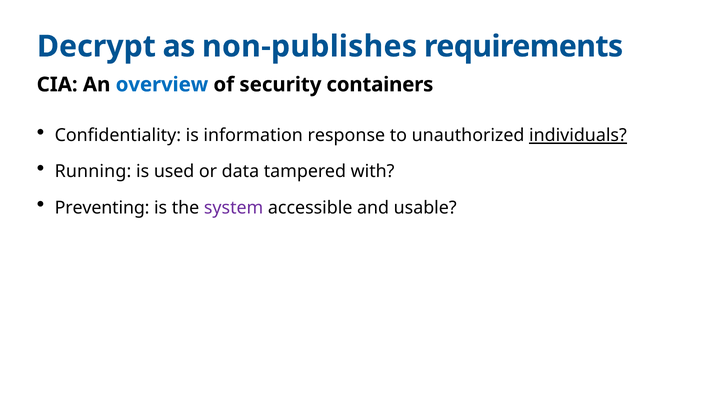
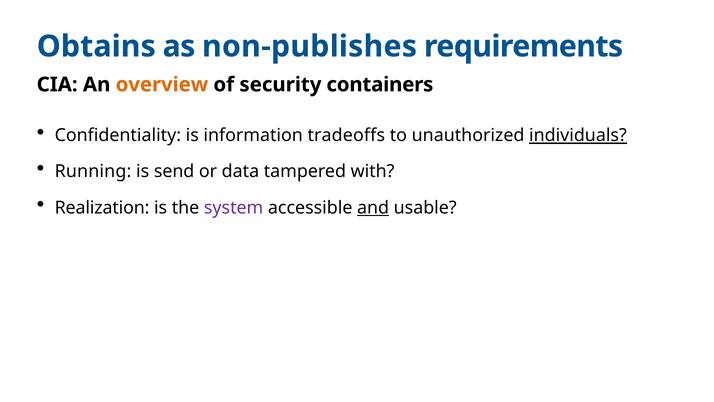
Decrypt: Decrypt -> Obtains
overview colour: blue -> orange
response: response -> tradeoffs
used: used -> send
Preventing: Preventing -> Realization
and underline: none -> present
